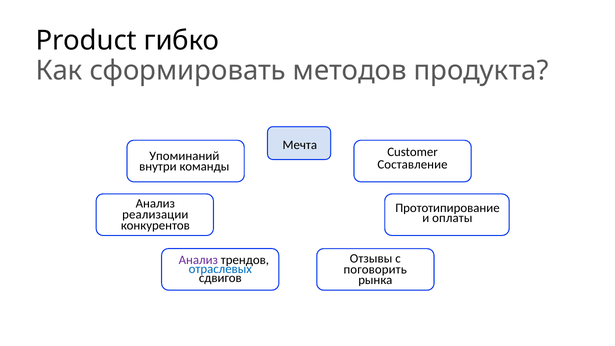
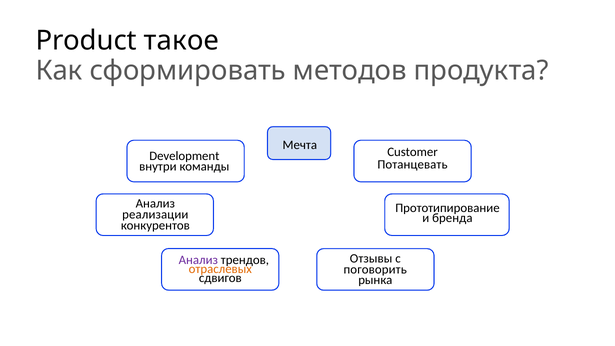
гибко: гибко -> такое
Упоминаний: Упоминаний -> Development
Составление: Составление -> Потанцевать
оплаты: оплаты -> бренда
отраслевых colour: blue -> orange
